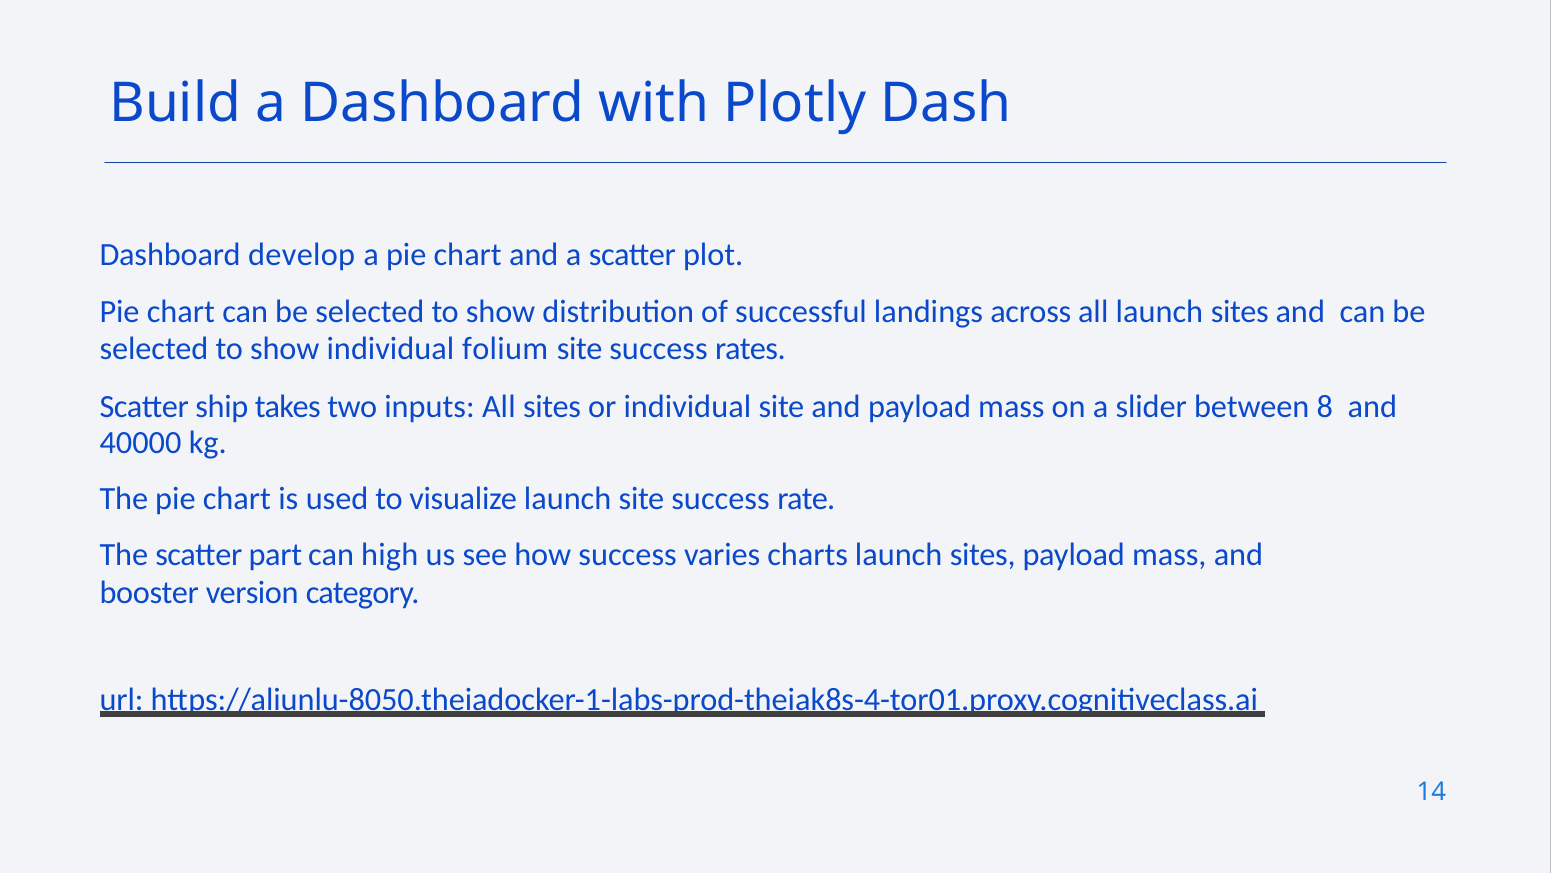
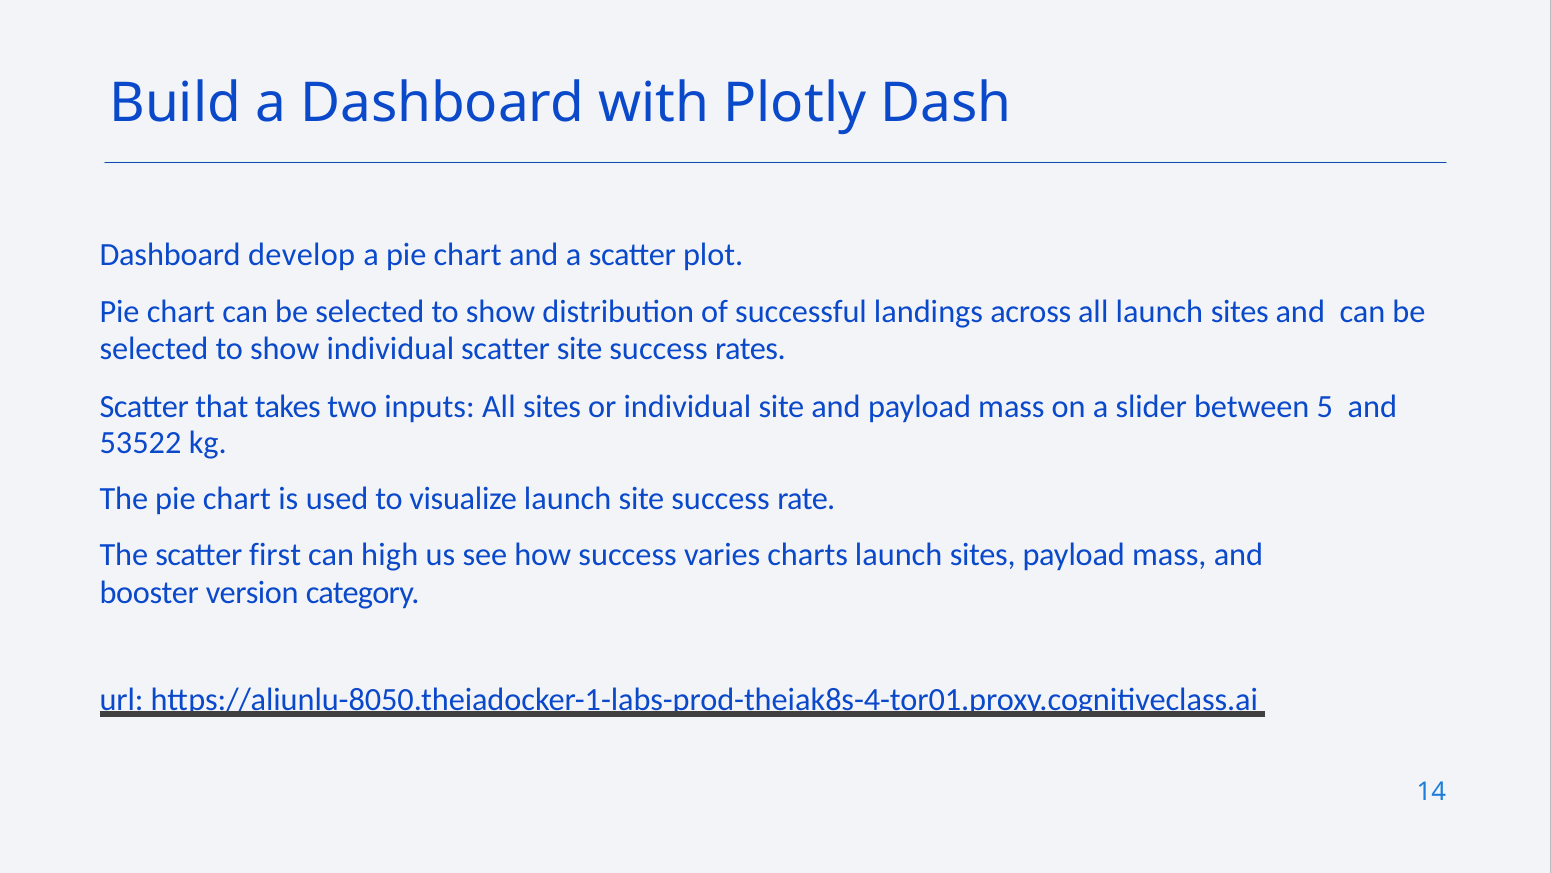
individual folium: folium -> scatter
ship: ship -> that
8: 8 -> 5
40000: 40000 -> 53522
part: part -> first
